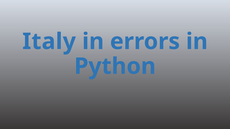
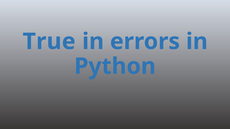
Italy: Italy -> True
